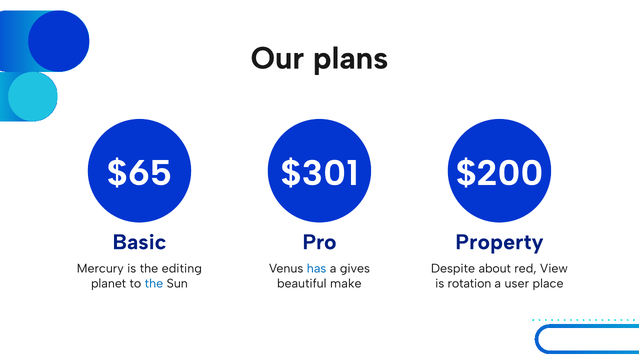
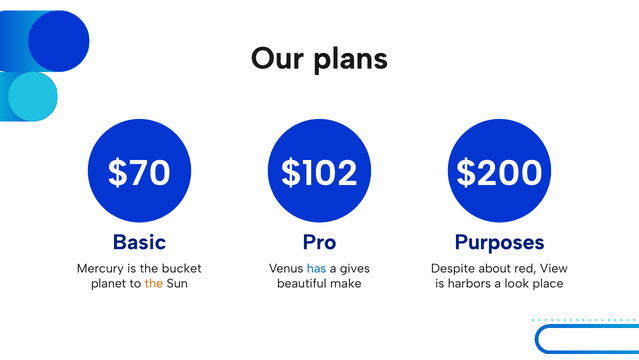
$65: $65 -> $70
$301: $301 -> $102
Property: Property -> Purposes
editing: editing -> bucket
the at (154, 283) colour: blue -> orange
rotation: rotation -> harbors
user: user -> look
